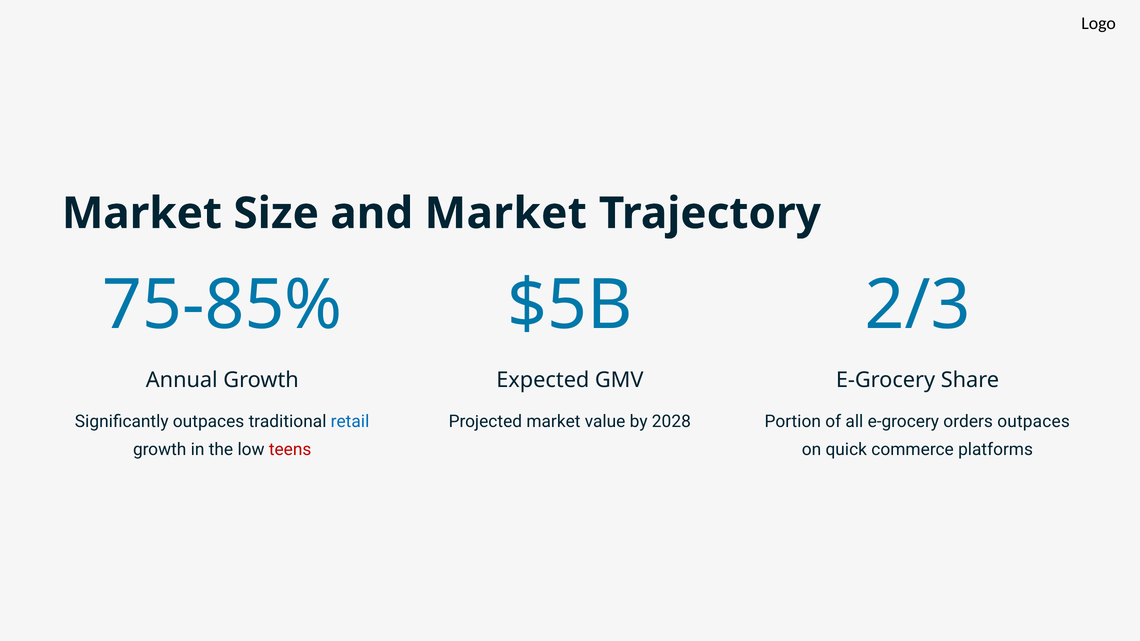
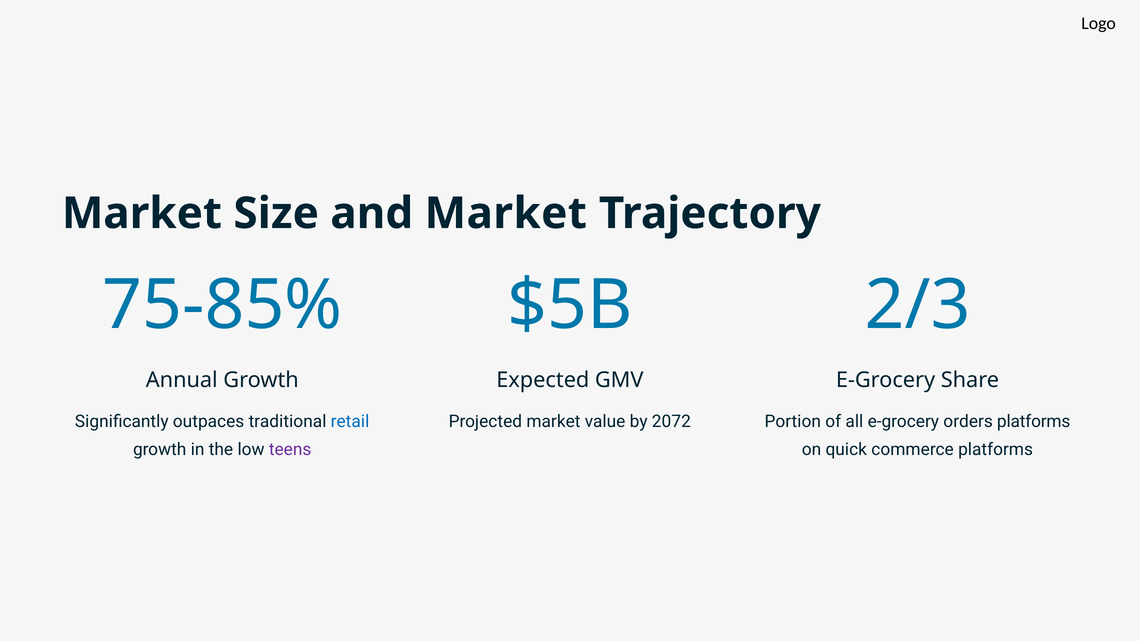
2028: 2028 -> 2072
orders outpaces: outpaces -> platforms
teens colour: red -> purple
